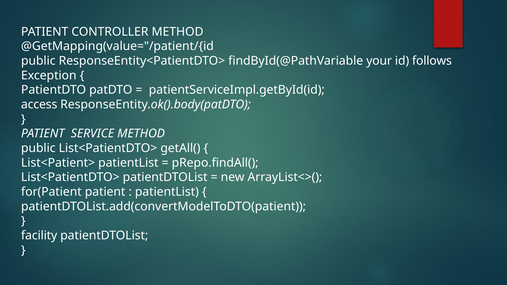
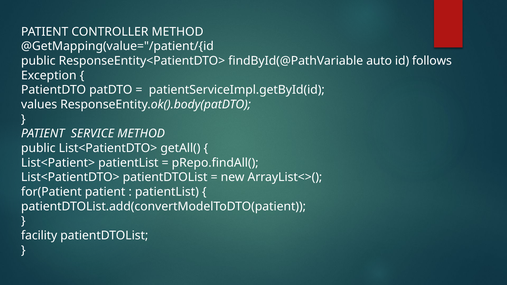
your: your -> auto
access: access -> values
